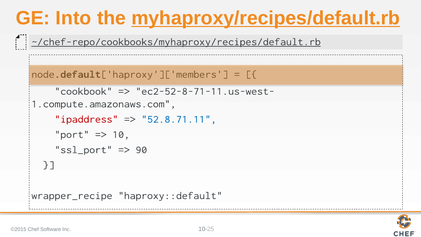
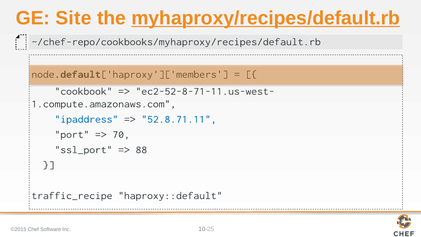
Into: Into -> Site
~/chef-repo/cookbooks/myhaproxy/recipes/default.rb underline: present -> none
ipaddress colour: red -> blue
10: 10 -> 70
90: 90 -> 88
wrapper_recipe: wrapper_recipe -> traffic_recipe
